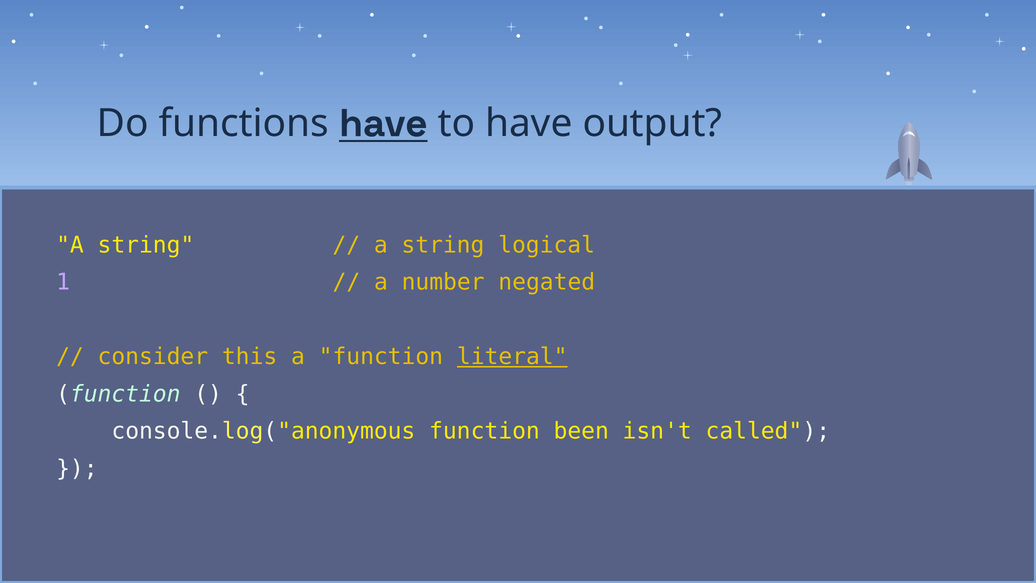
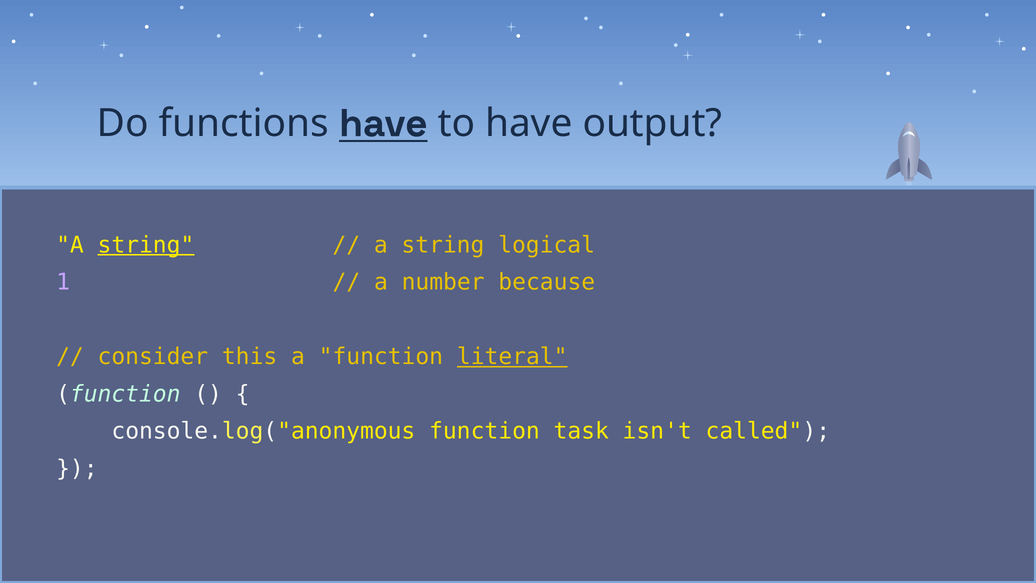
string at (146, 245) underline: none -> present
negated: negated -> because
been: been -> task
